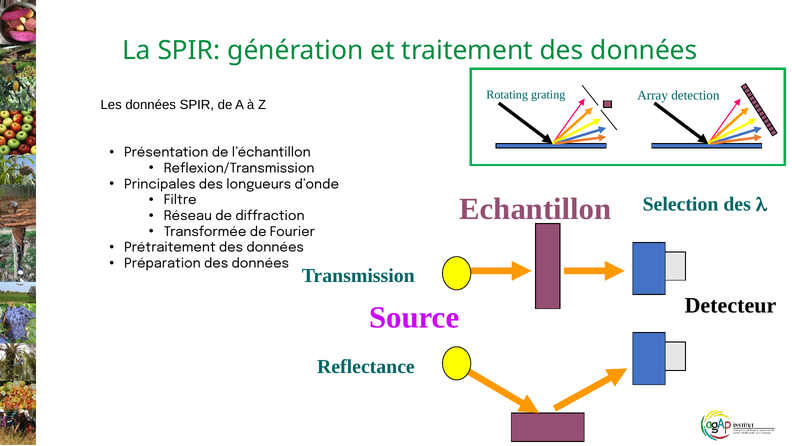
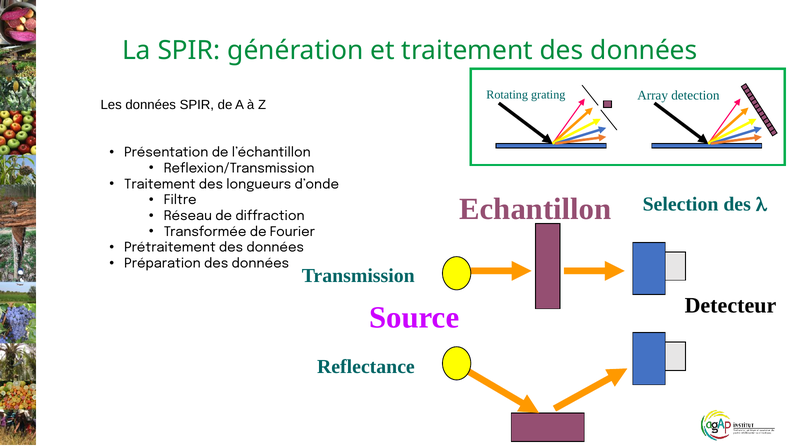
Principales at (160, 184): Principales -> Traitement
